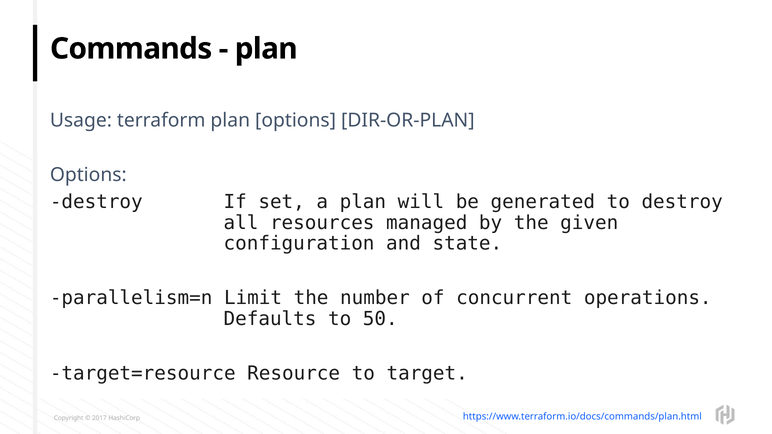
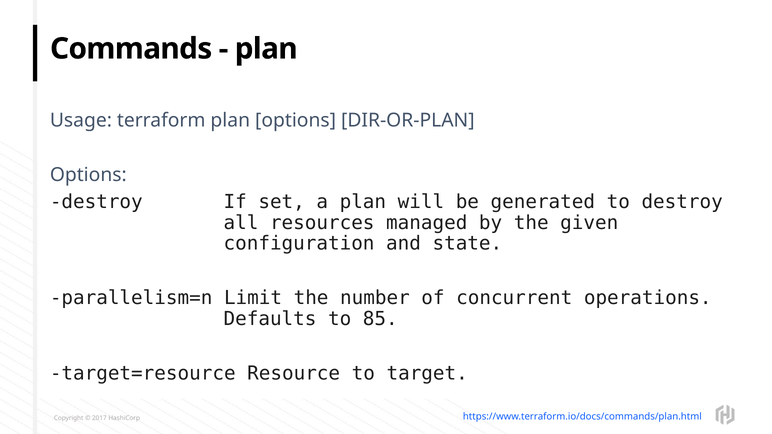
50: 50 -> 85
